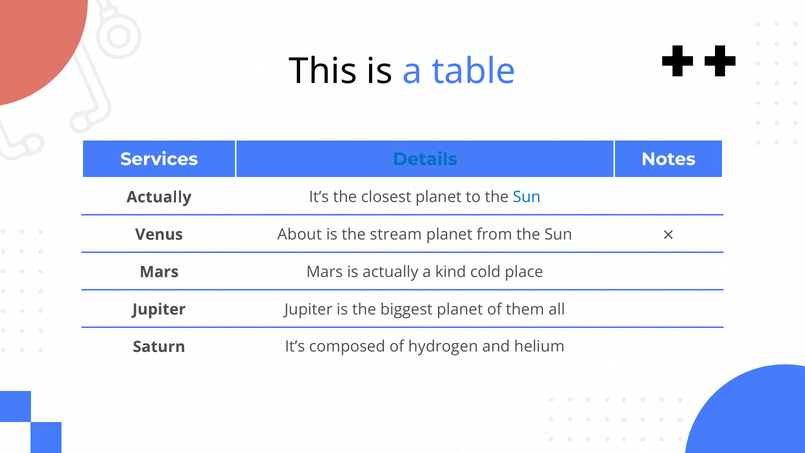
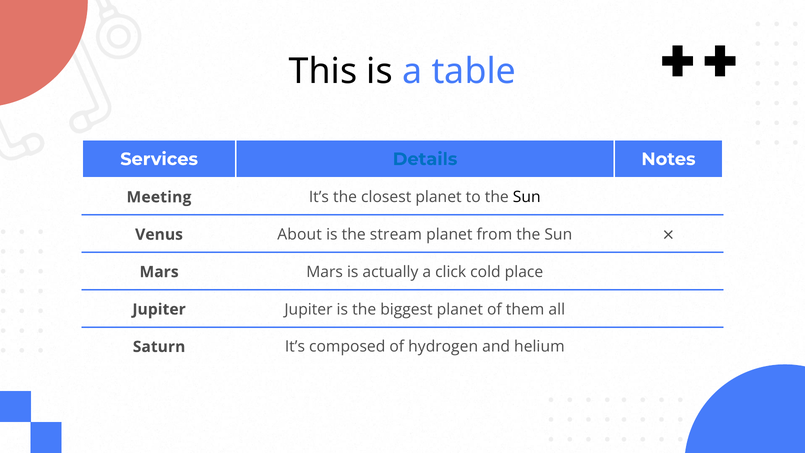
Actually at (159, 197): Actually -> Meeting
Sun at (527, 197) colour: blue -> black
kind: kind -> click
